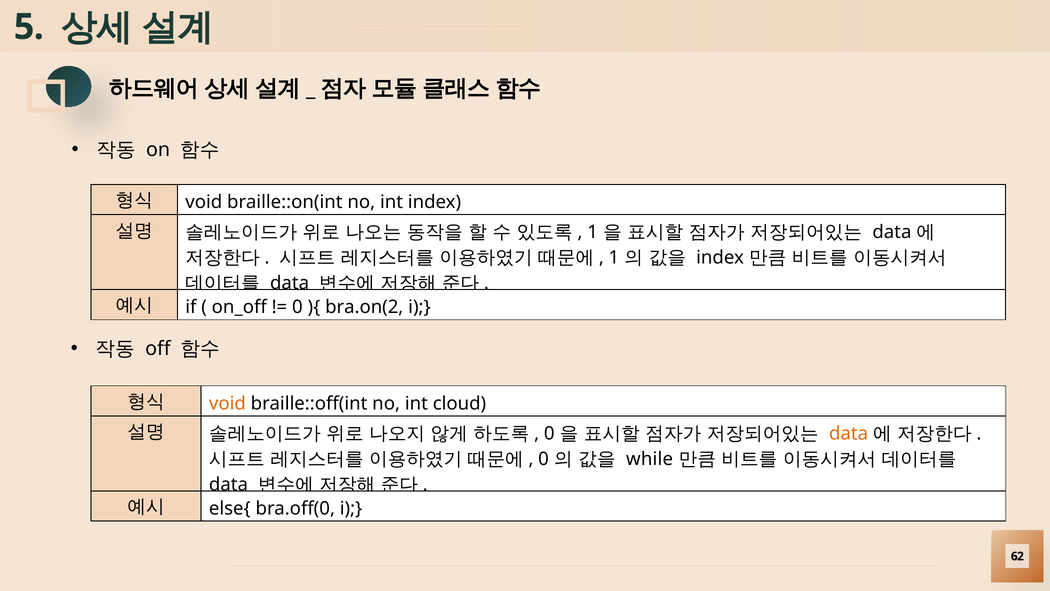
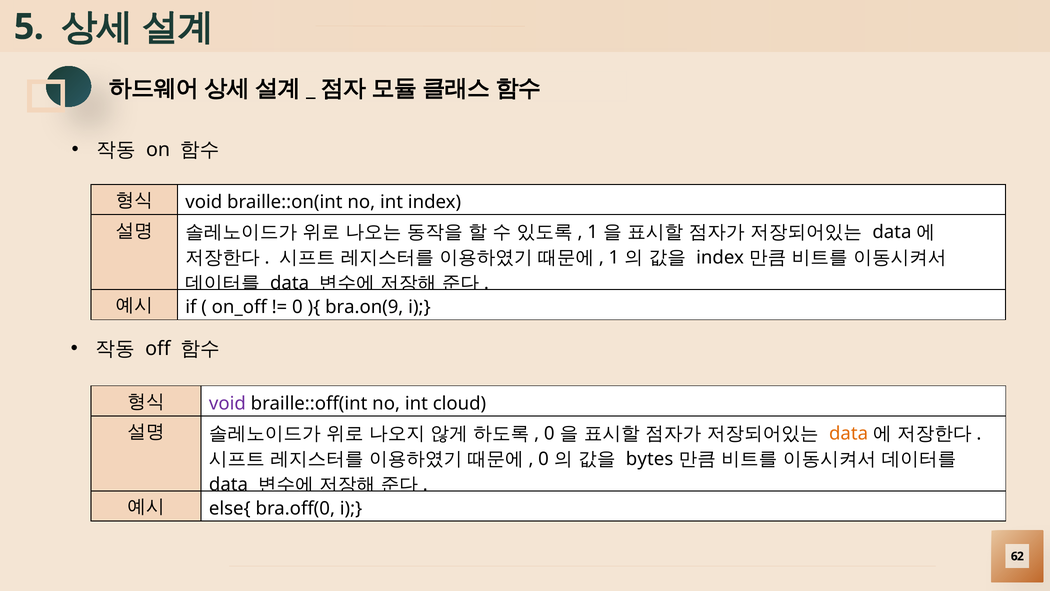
bra.on(2: bra.on(2 -> bra.on(9
void at (227, 403) colour: orange -> purple
while: while -> bytes
